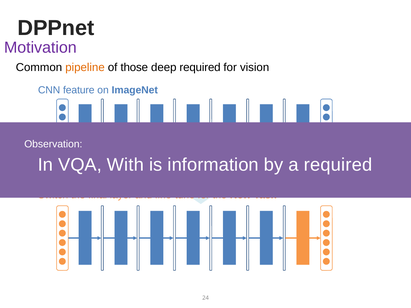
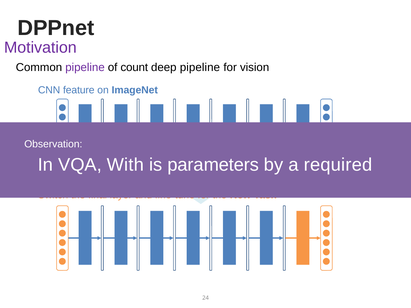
pipeline at (85, 68) colour: orange -> purple
those: those -> count
deep required: required -> pipeline
information: information -> parameters
